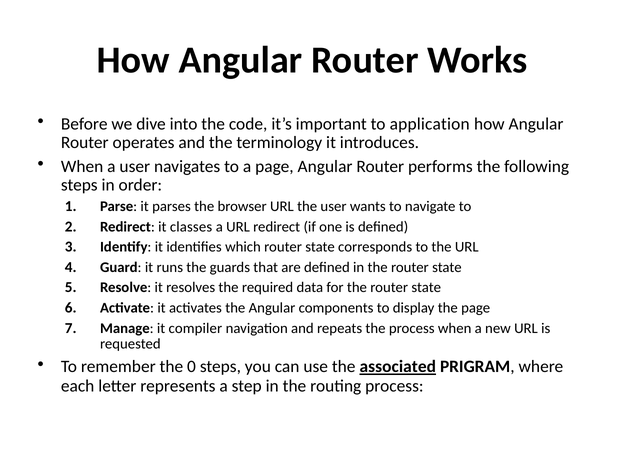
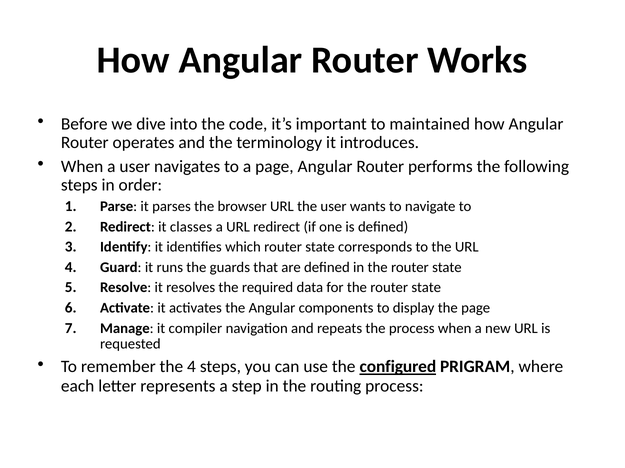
application: application -> maintained
the 0: 0 -> 4
associated: associated -> configured
